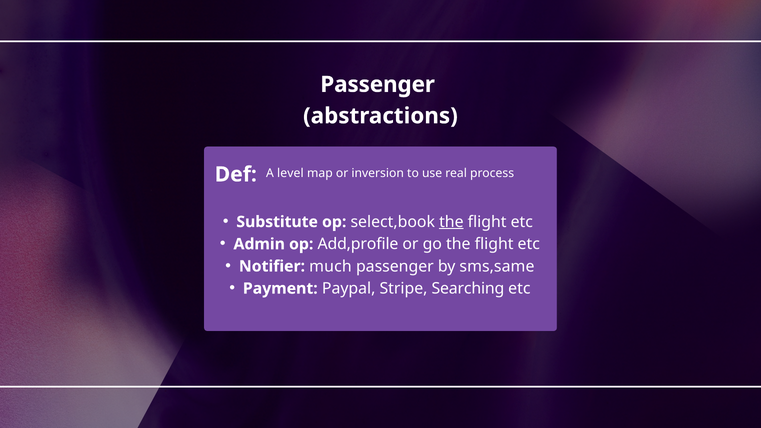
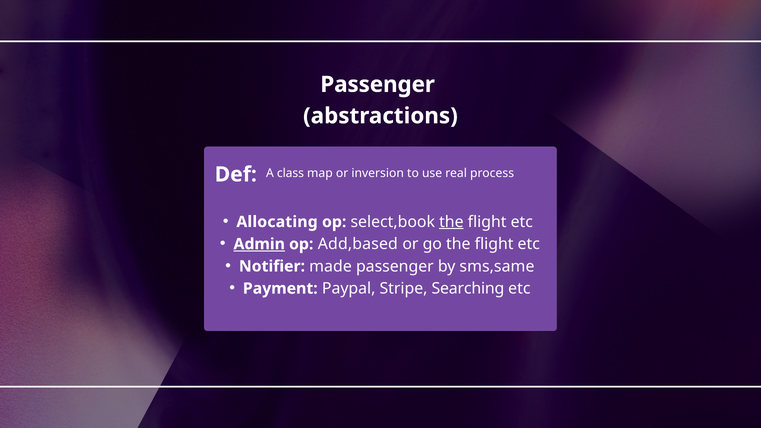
level: level -> class
Substitute: Substitute -> Allocating
Admin underline: none -> present
Add,profile: Add,profile -> Add,based
much: much -> made
